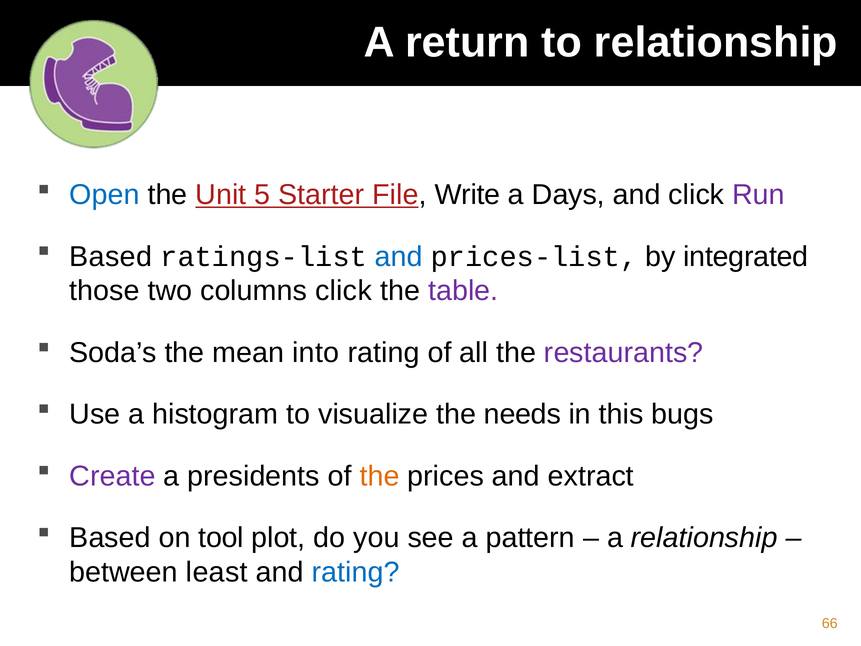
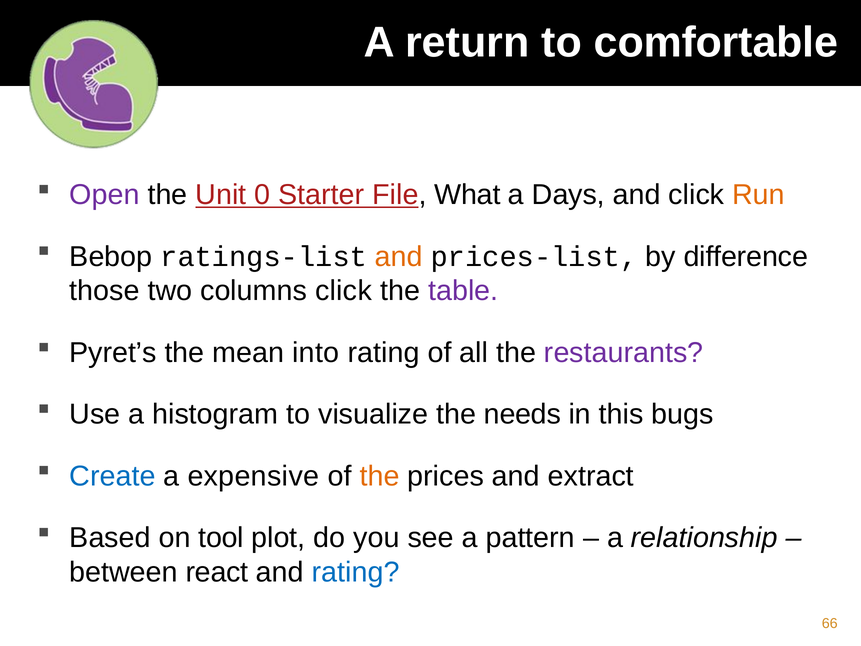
to relationship: relationship -> comfortable
Open colour: blue -> purple
5: 5 -> 0
Write: Write -> What
Run colour: purple -> orange
Based at (111, 256): Based -> Bebop
and at (399, 256) colour: blue -> orange
integrated: integrated -> difference
Soda’s: Soda’s -> Pyret’s
Create colour: purple -> blue
presidents: presidents -> expensive
least: least -> react
